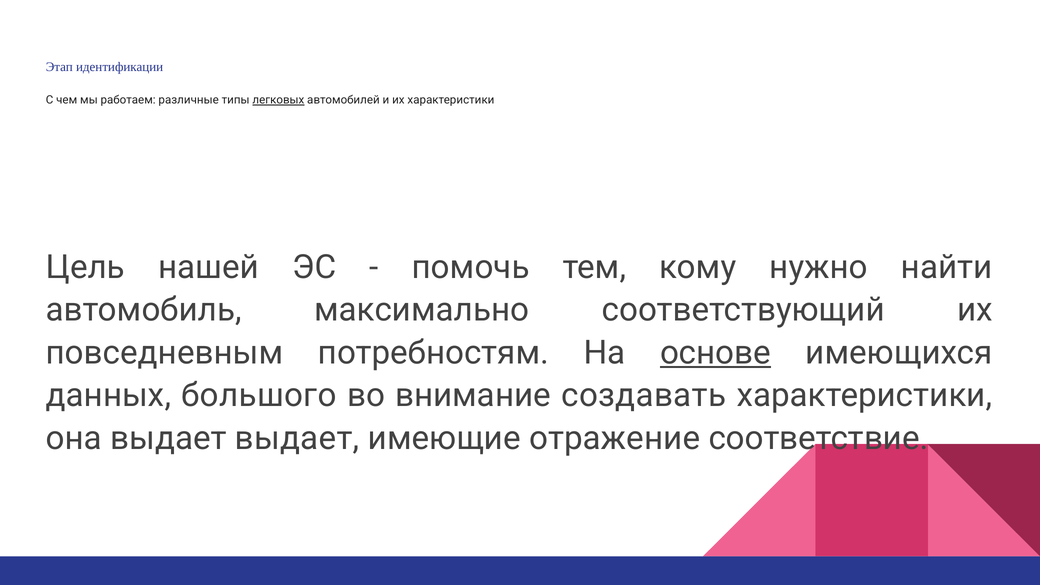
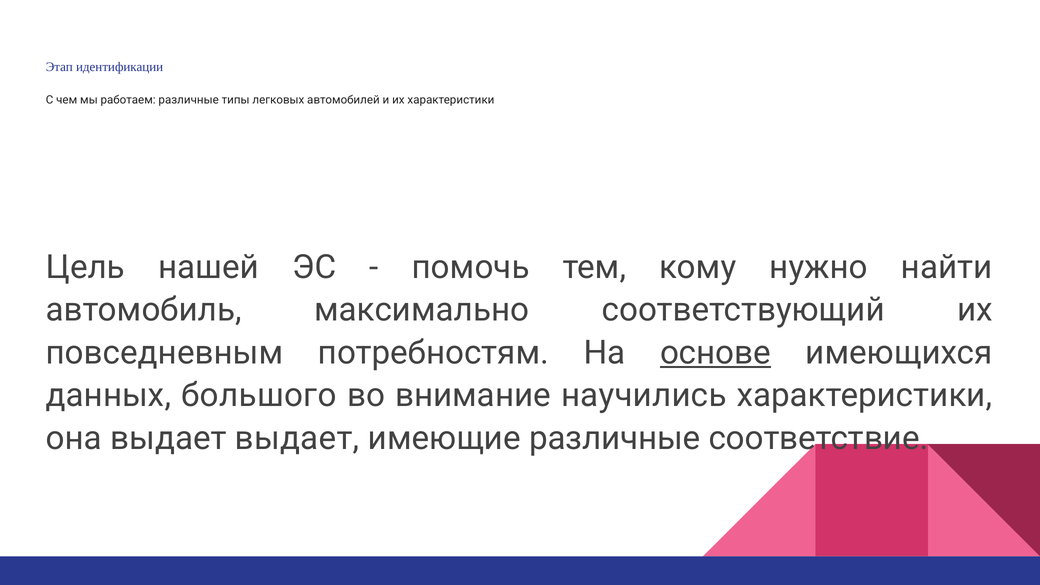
легковых underline: present -> none
создавать: создавать -> научились
имеющие отражение: отражение -> различные
